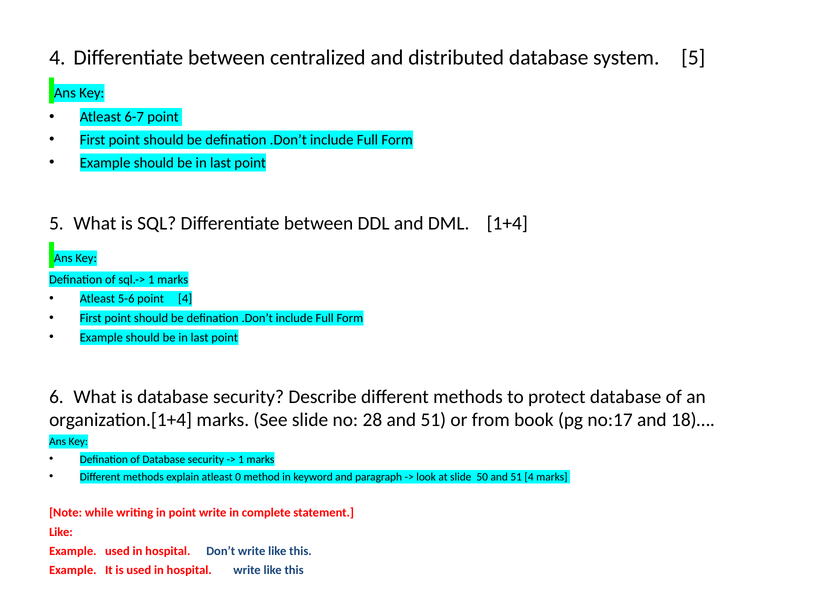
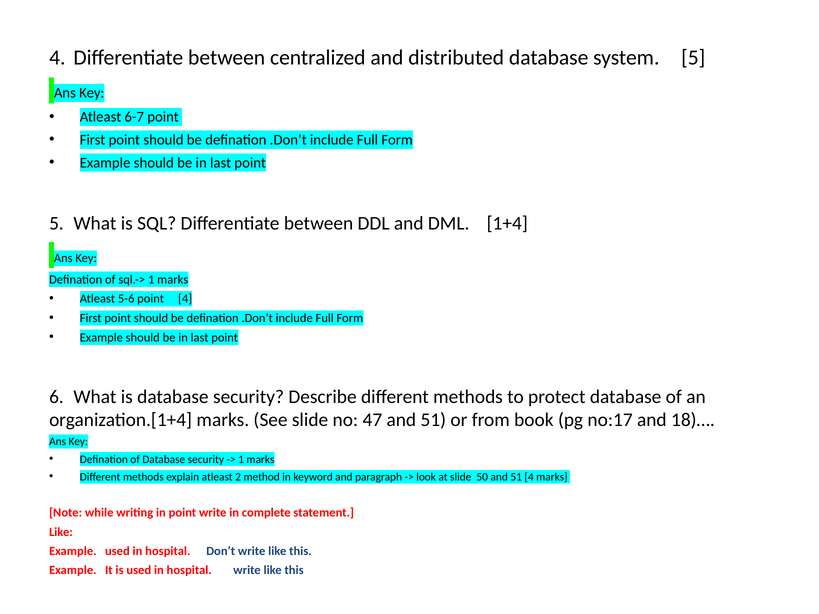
28: 28 -> 47
0: 0 -> 2
